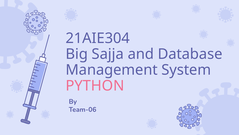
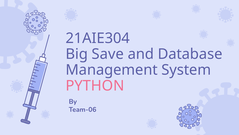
Sajja: Sajja -> Save
